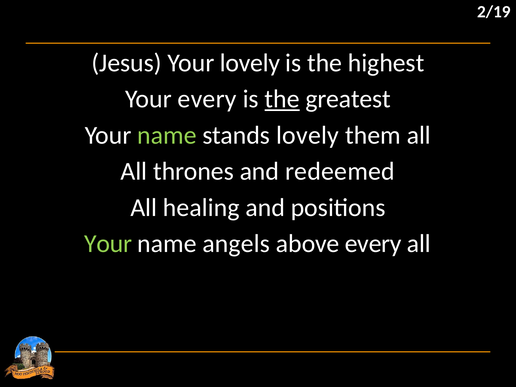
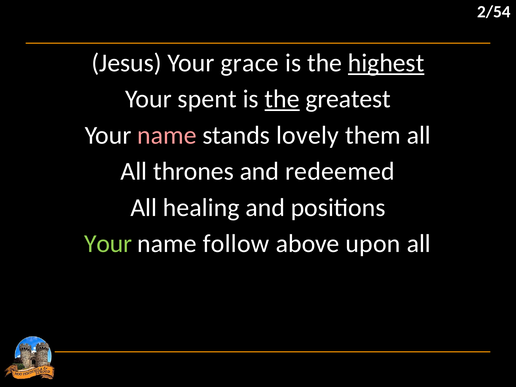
2/19: 2/19 -> 2/54
Your lovely: lovely -> grace
highest underline: none -> present
Your every: every -> spent
name at (167, 135) colour: light green -> pink
angels: angels -> follow
above every: every -> upon
